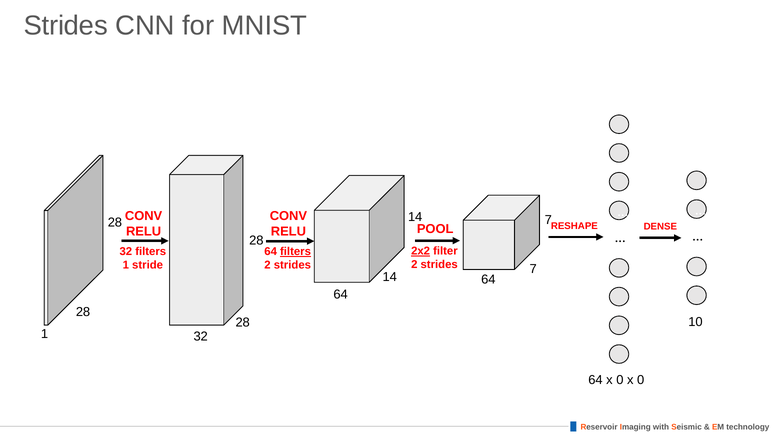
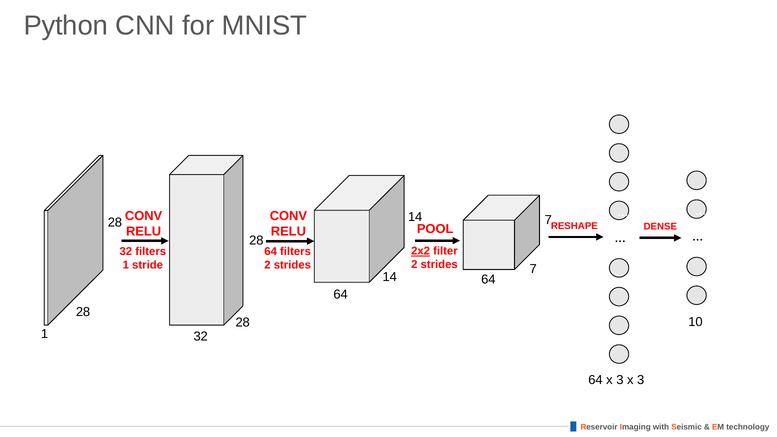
Strides at (66, 26): Strides -> Python
filters at (296, 252) underline: present -> none
64 x 0: 0 -> 3
0 at (641, 380): 0 -> 3
